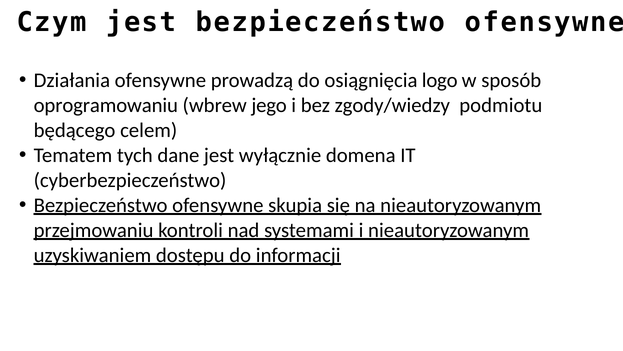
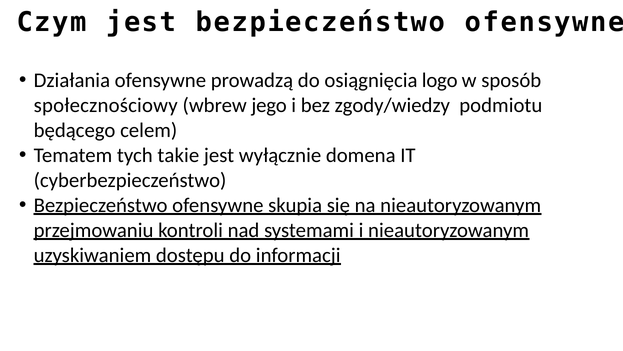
oprogramowaniu: oprogramowaniu -> społecznościowy
dane: dane -> takie
